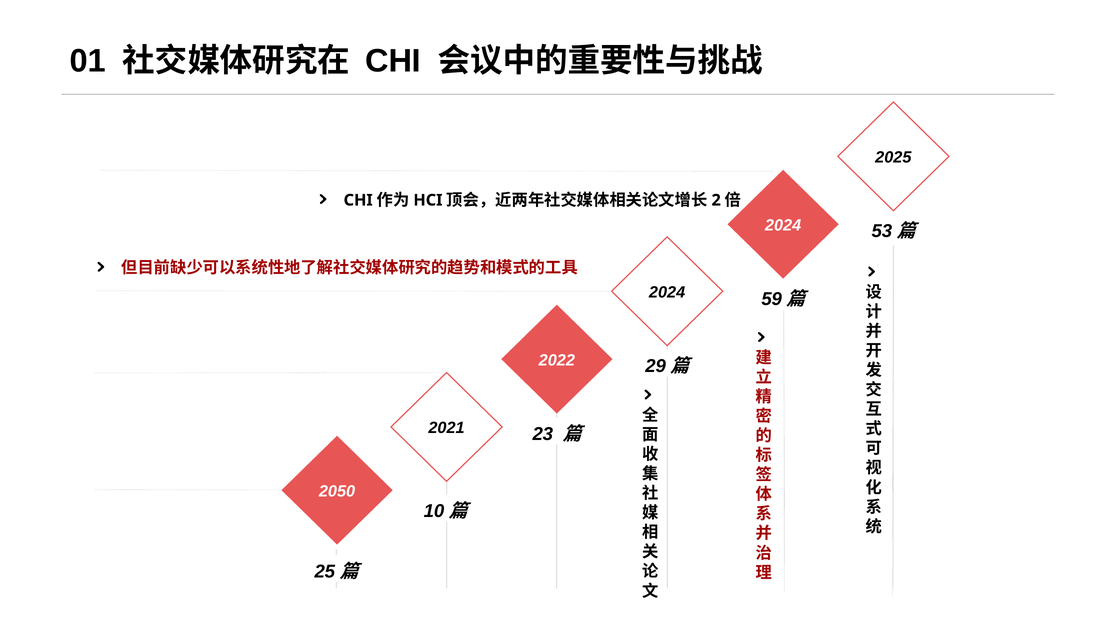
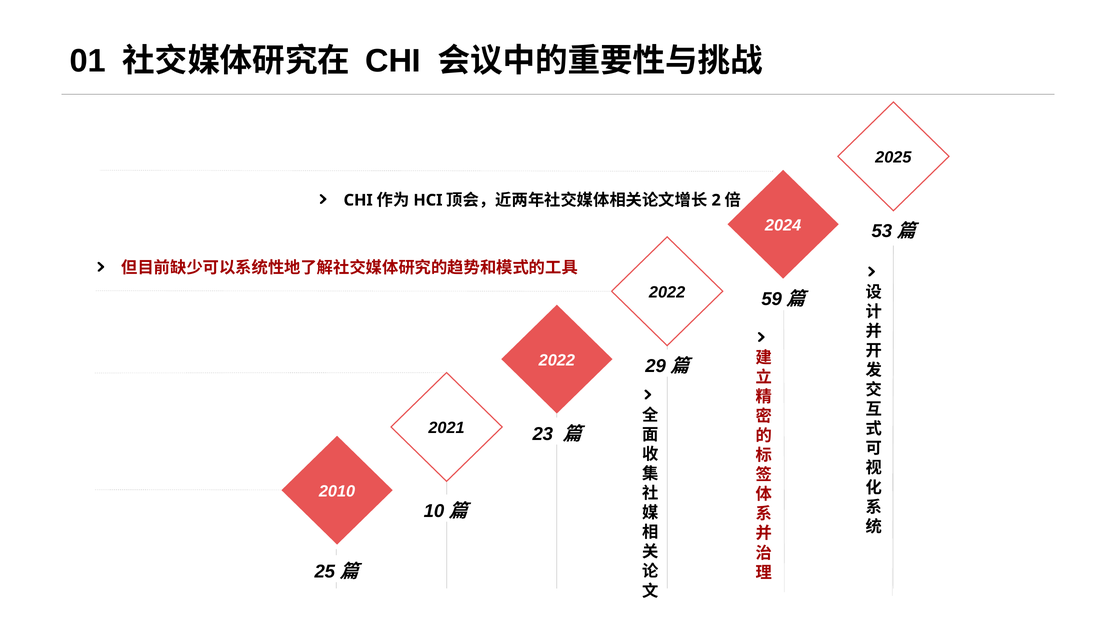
2024 at (667, 292): 2024 -> 2022
2050: 2050 -> 2010
